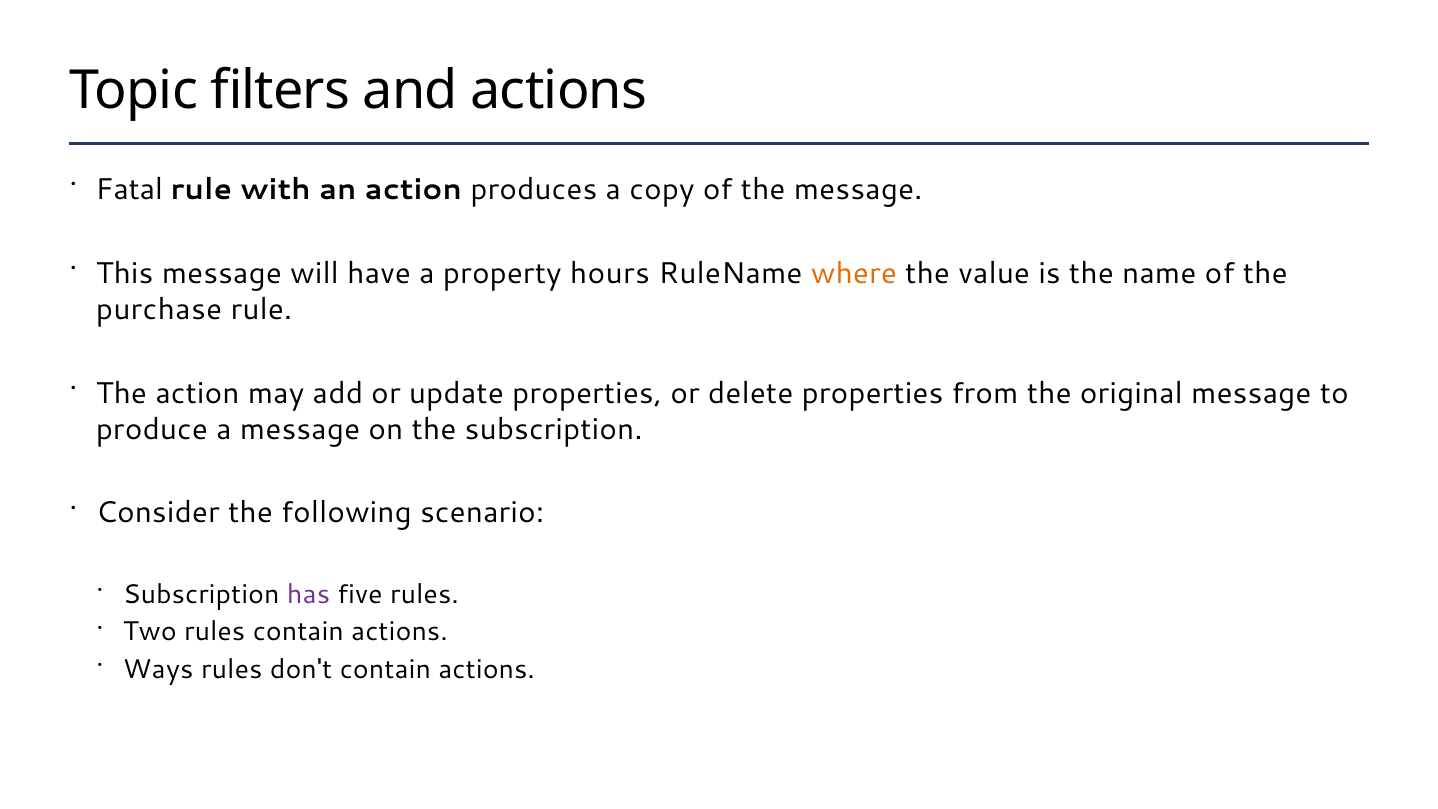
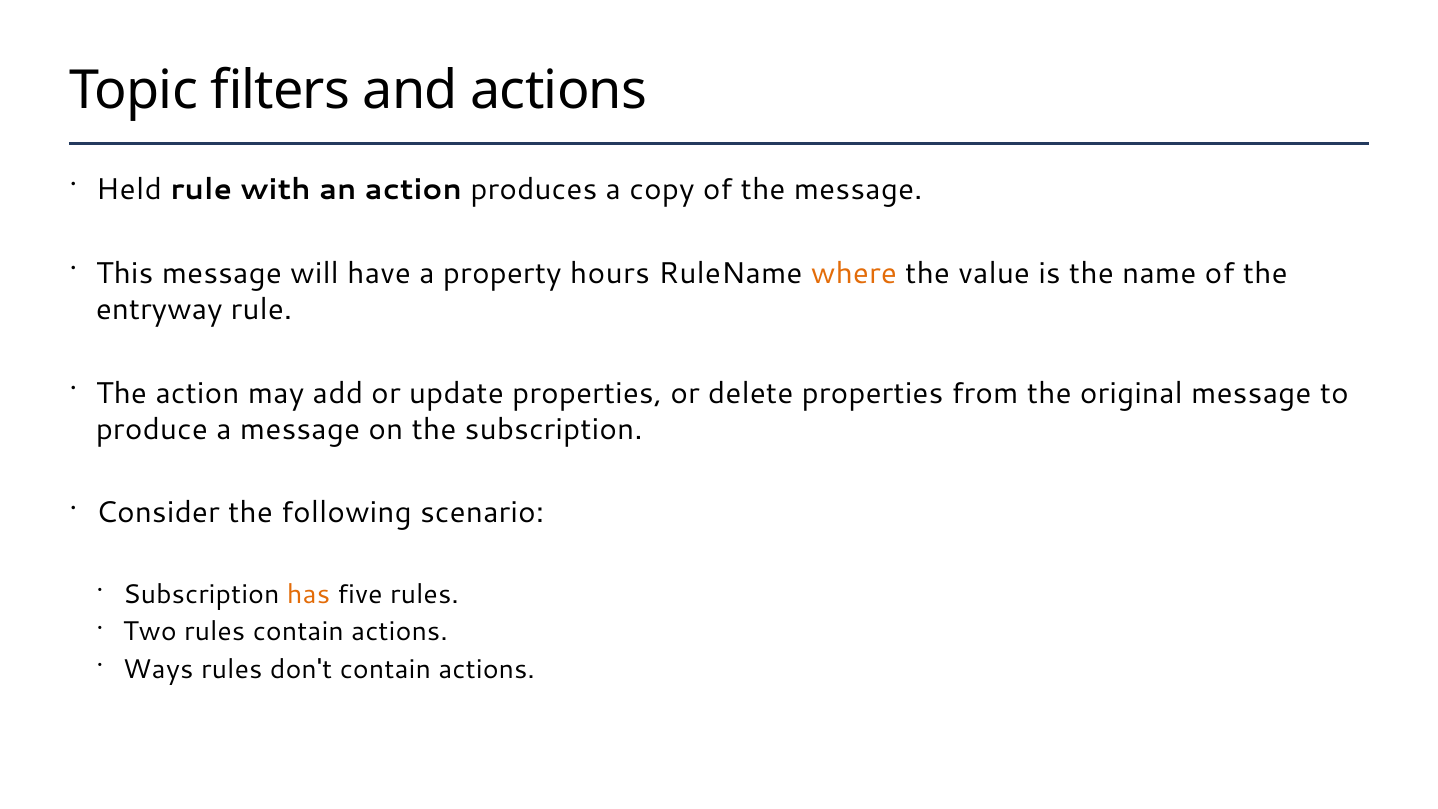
Fatal: Fatal -> Held
purchase: purchase -> entryway
has colour: purple -> orange
